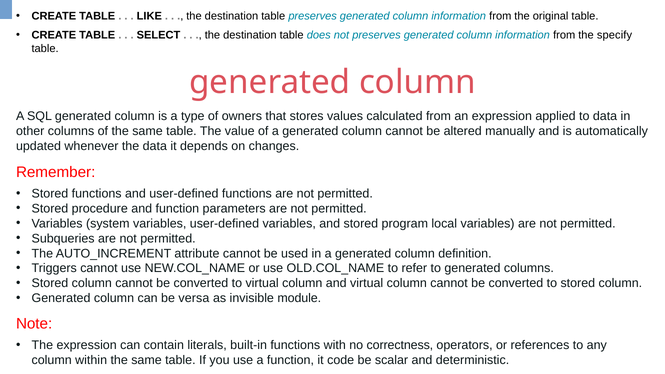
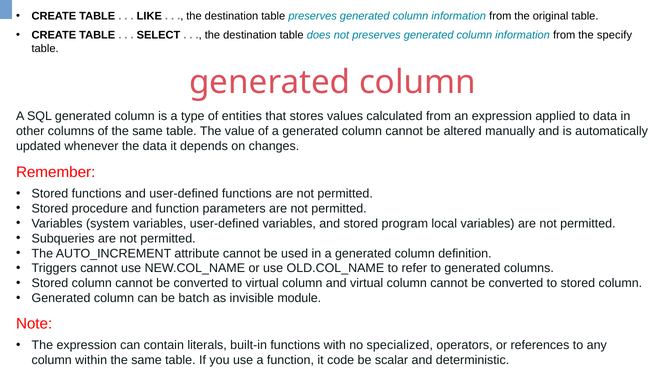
owners: owners -> entities
versa: versa -> batch
correctness: correctness -> specialized
